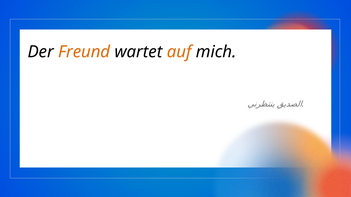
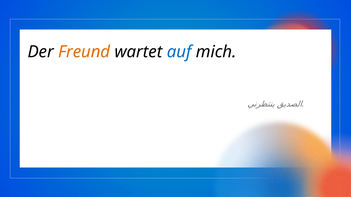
auf colour: orange -> blue
